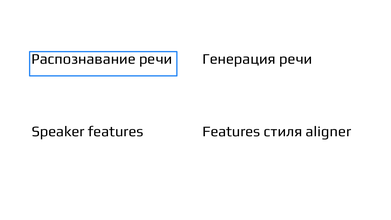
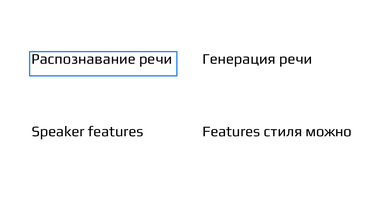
aligner: aligner -> можно
